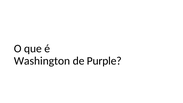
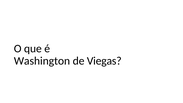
Purple: Purple -> Viegas
